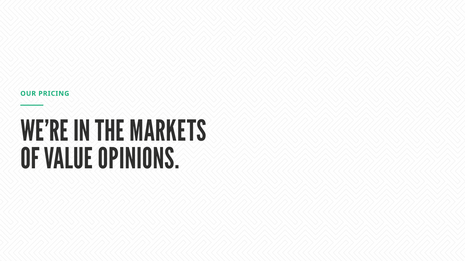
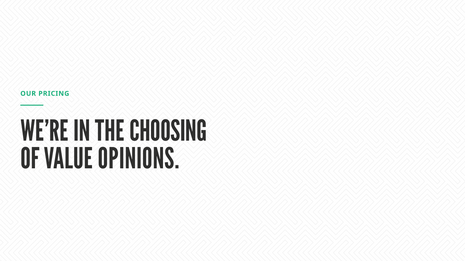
MARKETS: MARKETS -> CHOOSING
